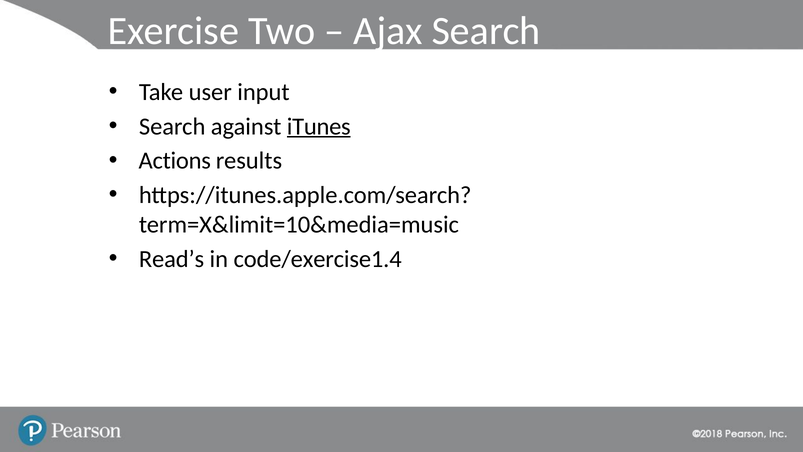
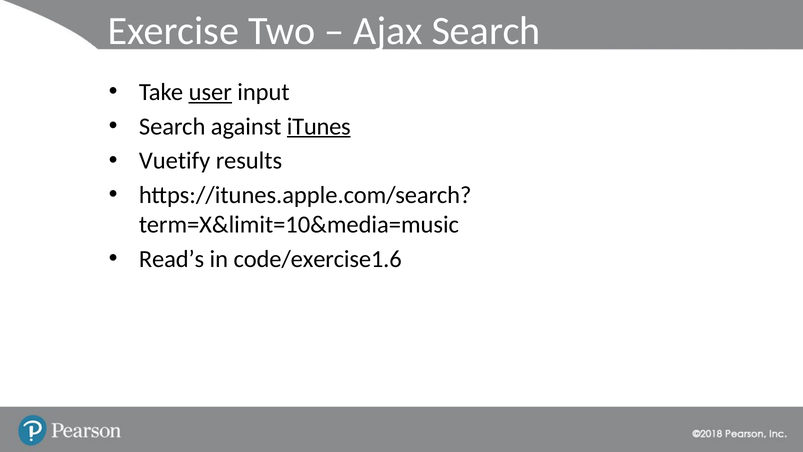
user underline: none -> present
Actions: Actions -> Vuetify
code/exercise1.4: code/exercise1.4 -> code/exercise1.6
